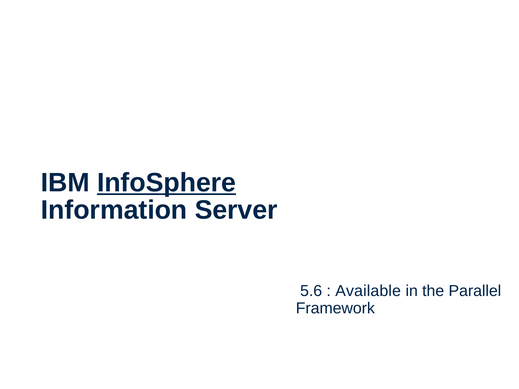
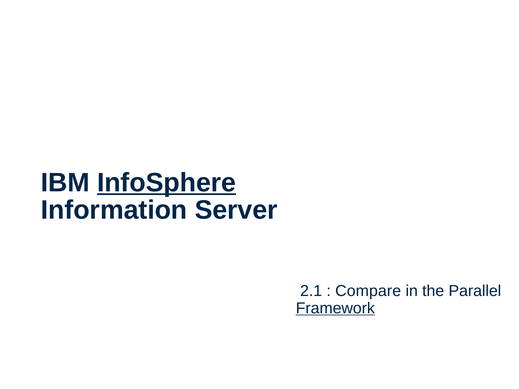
5.6: 5.6 -> 2.1
Available: Available -> Compare
Framework underline: none -> present
